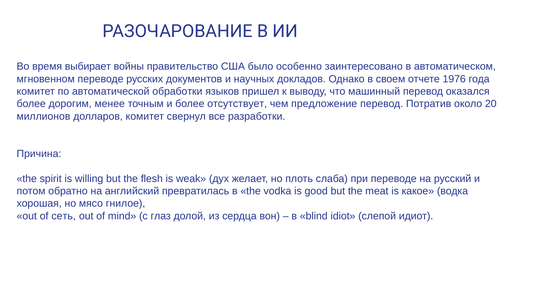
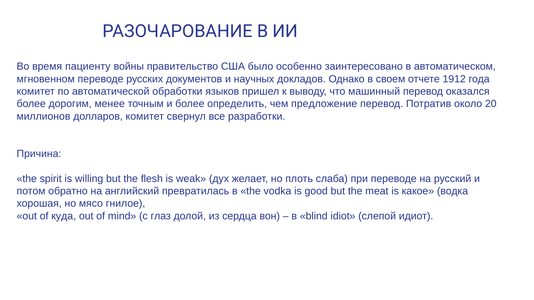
выбирает: выбирает -> пациенту
1976: 1976 -> 1912
отсутствует: отсутствует -> определить
сеть: сеть -> куда
